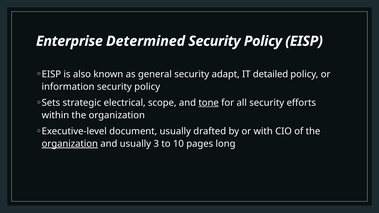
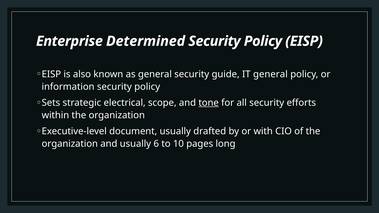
adapt: adapt -> guide
IT detailed: detailed -> general
organization at (70, 144) underline: present -> none
3: 3 -> 6
